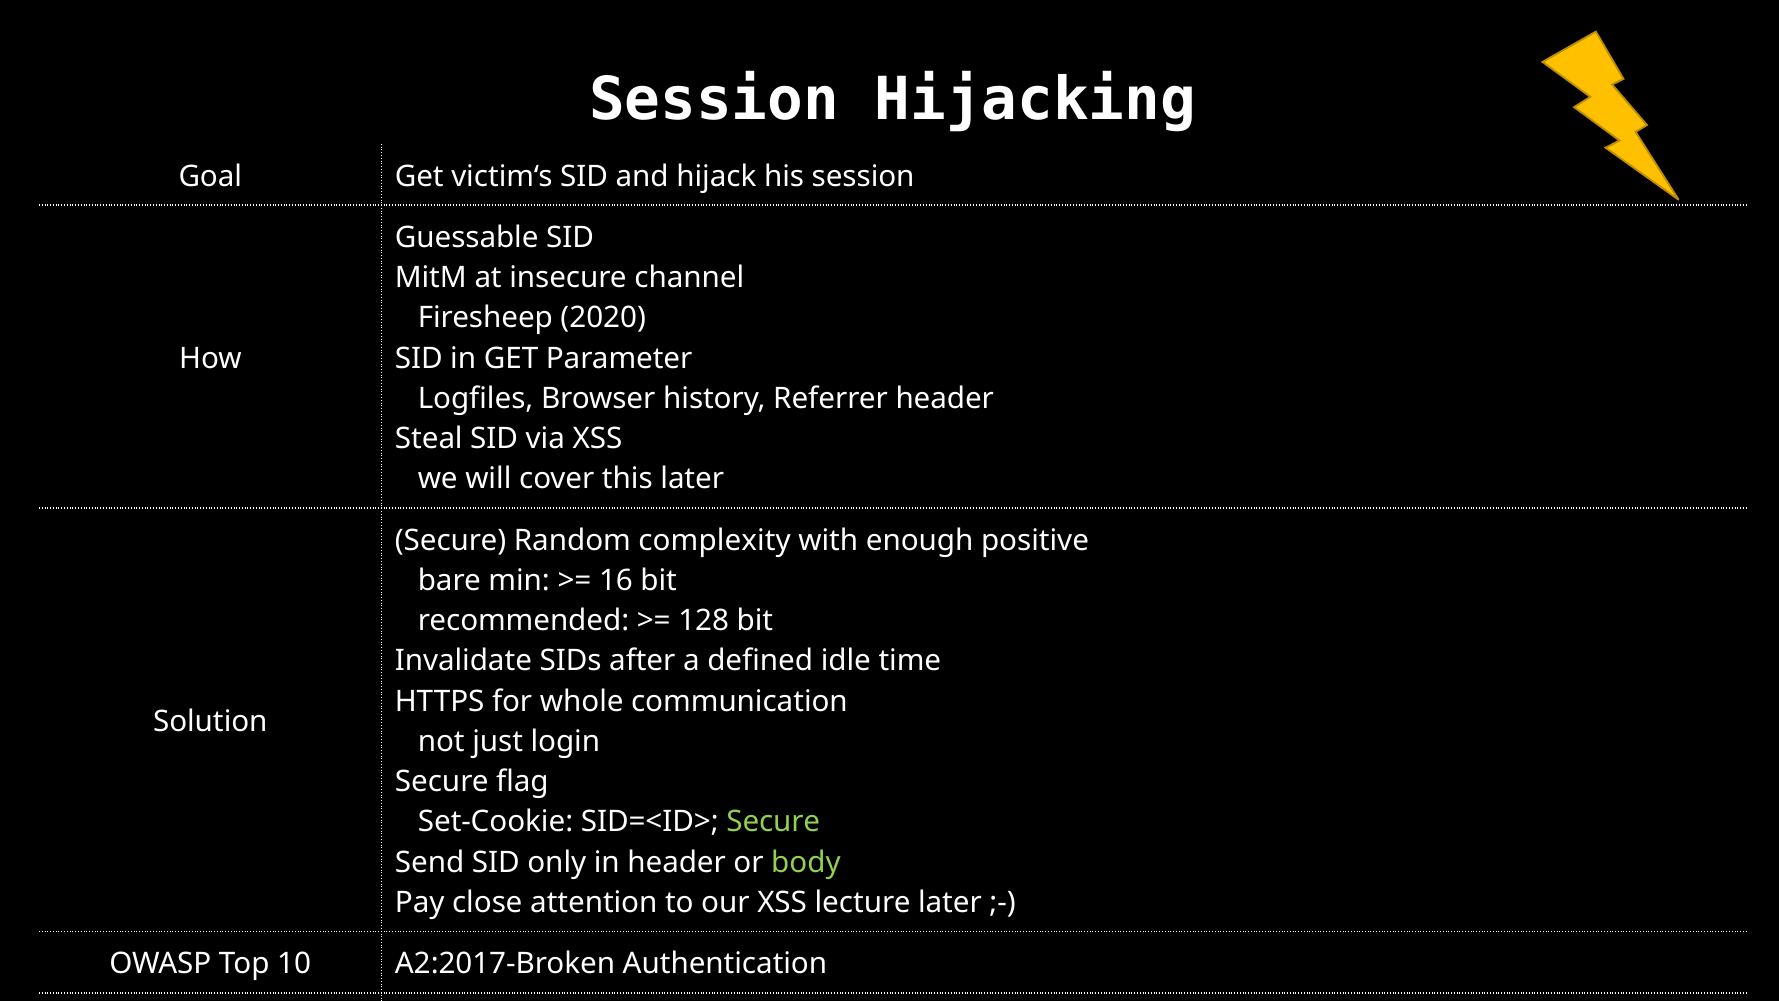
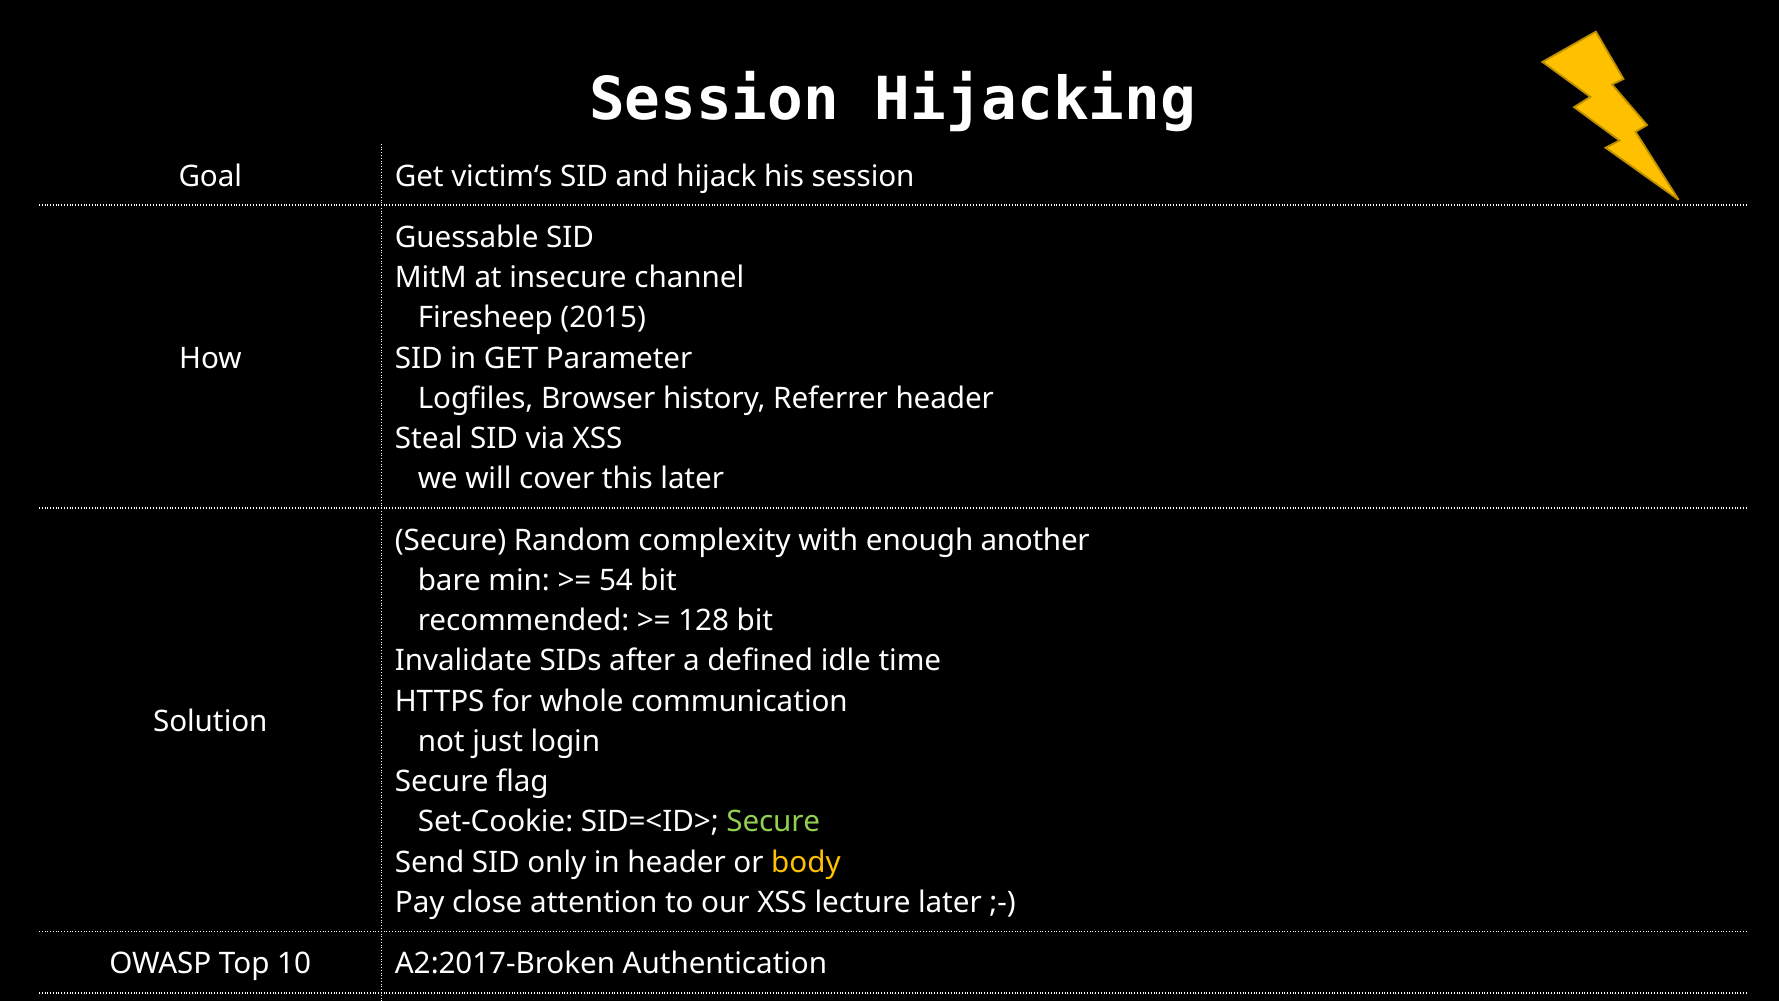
2020: 2020 -> 2015
positive: positive -> another
16: 16 -> 54
body colour: light green -> yellow
